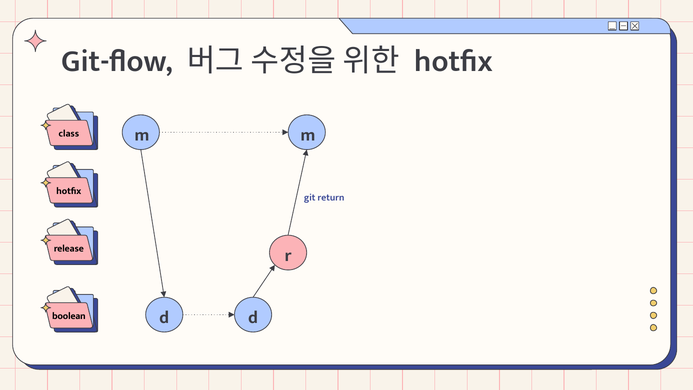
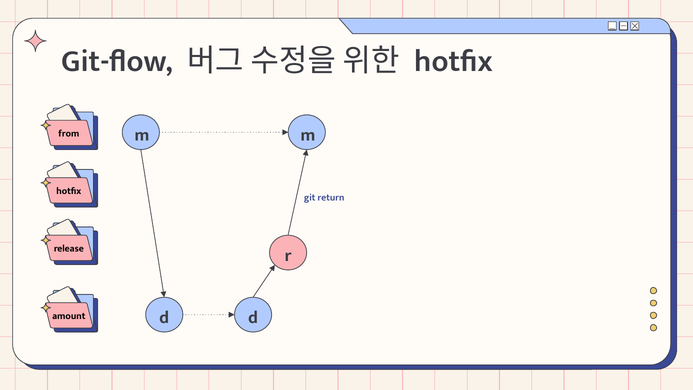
class: class -> from
boolean: boolean -> amount
